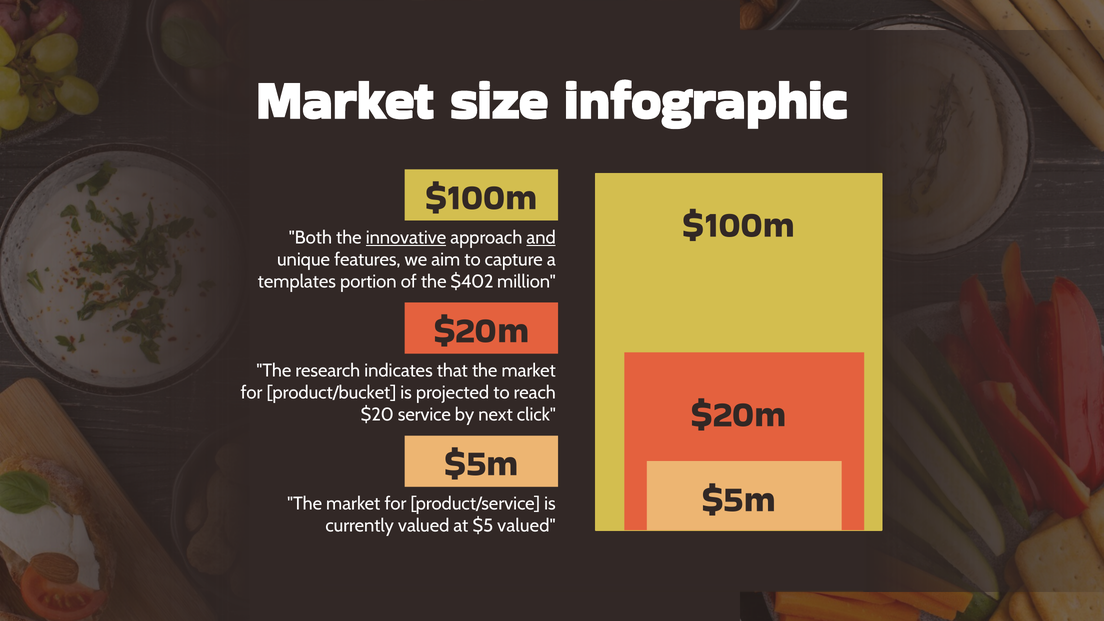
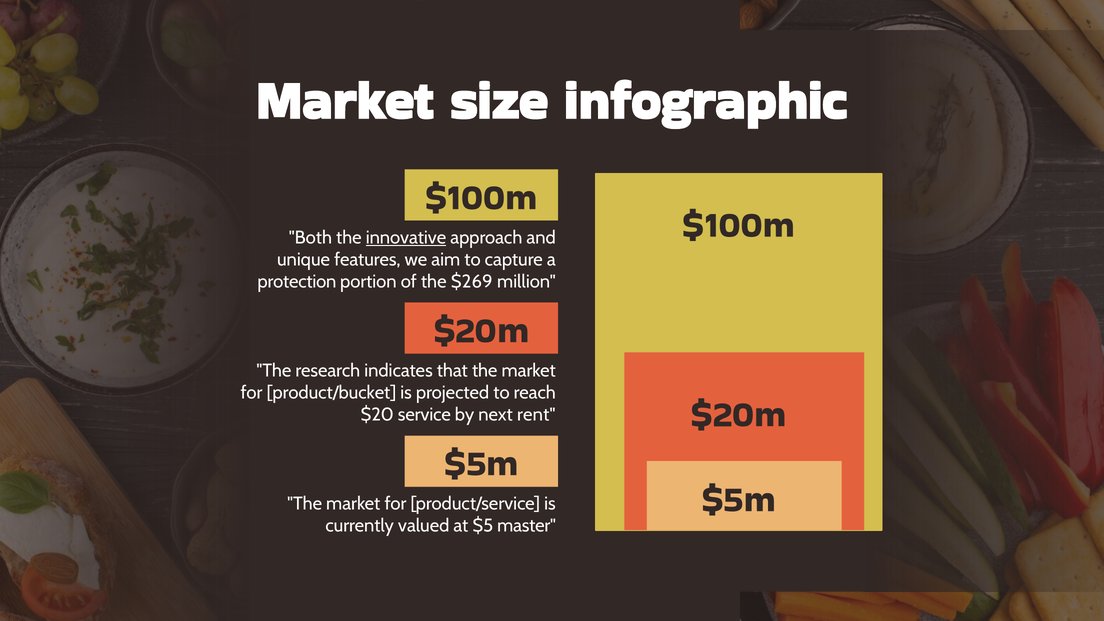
and underline: present -> none
templates: templates -> protection
$402: $402 -> $269
click: click -> rent
$5 valued: valued -> master
